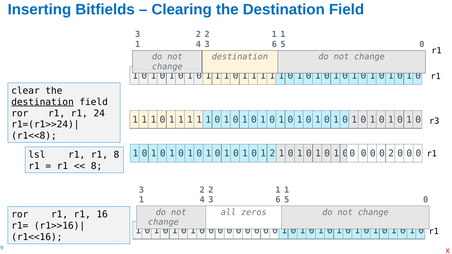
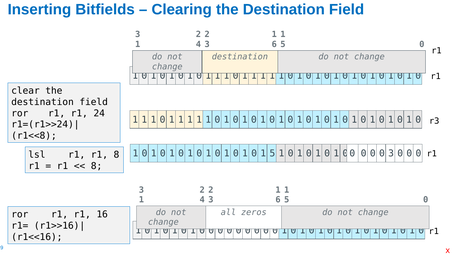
destination at (43, 102) underline: present -> none
0 1 2: 2 -> 5
0 2: 2 -> 3
